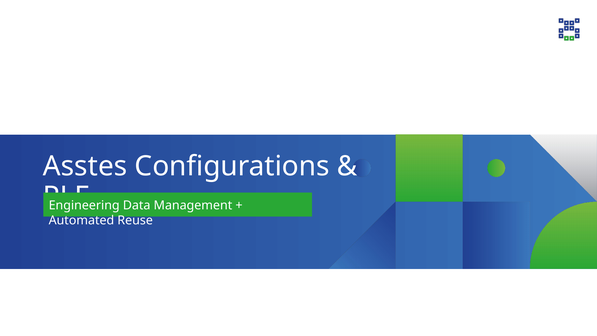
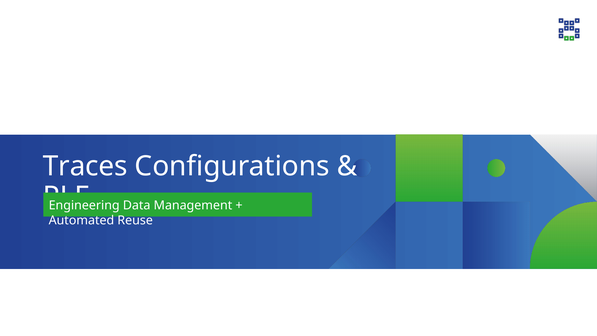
Asstes: Asstes -> Traces
